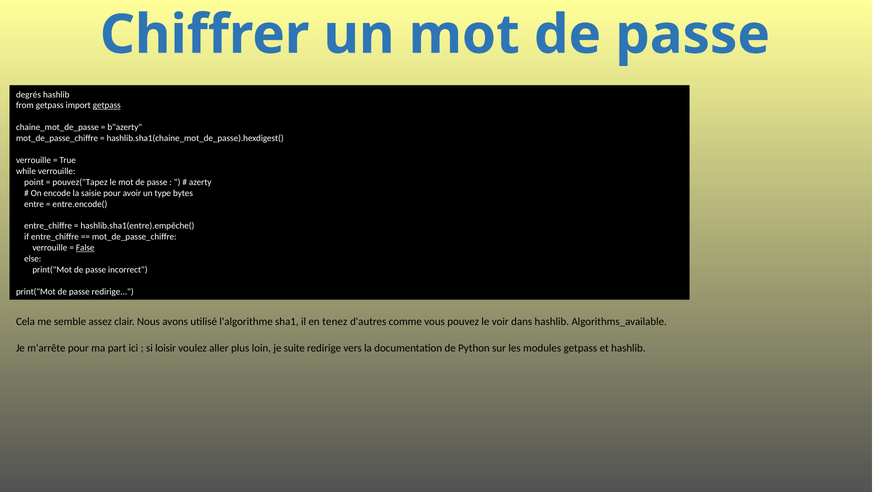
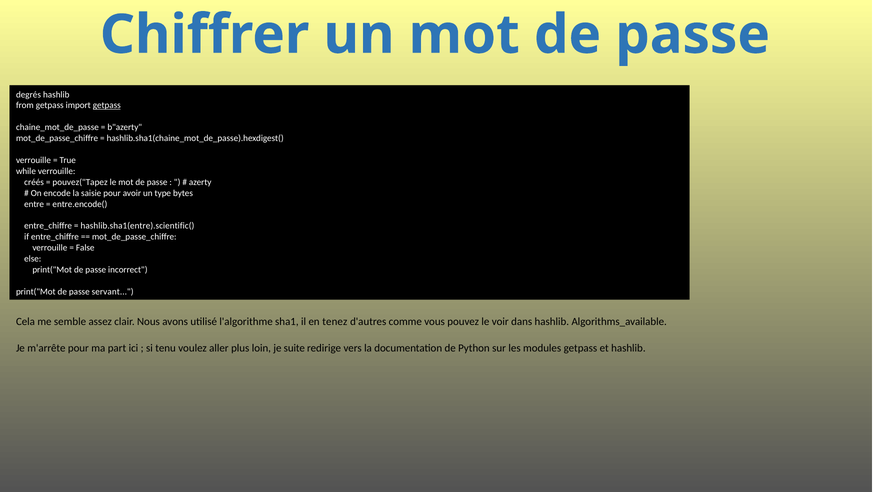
point: point -> créés
hashlib.sha1(entre).empêche(: hashlib.sha1(entre).empêche( -> hashlib.sha1(entre).scientific(
False underline: present -> none
passe redirige: redirige -> servant
loisir: loisir -> tenu
